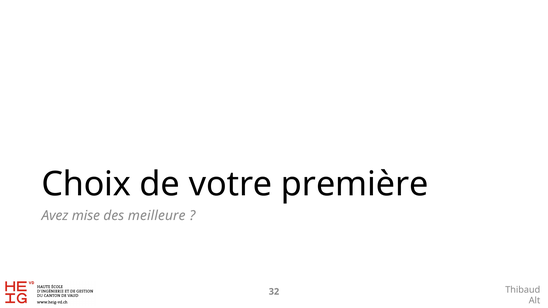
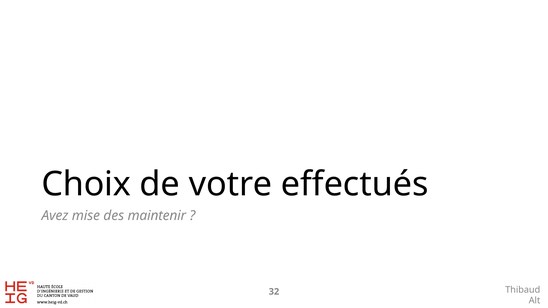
première: première -> effectués
meilleure: meilleure -> maintenir
